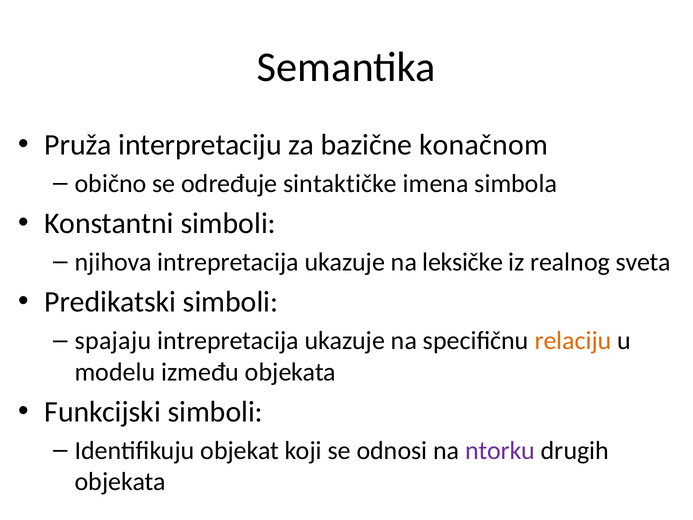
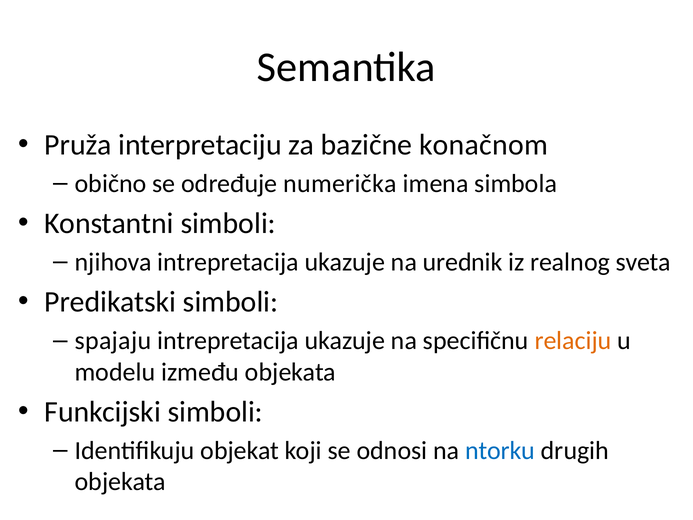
sintaktičke: sintaktičke -> numerička
leksičke: leksičke -> urednik
ntorku colour: purple -> blue
